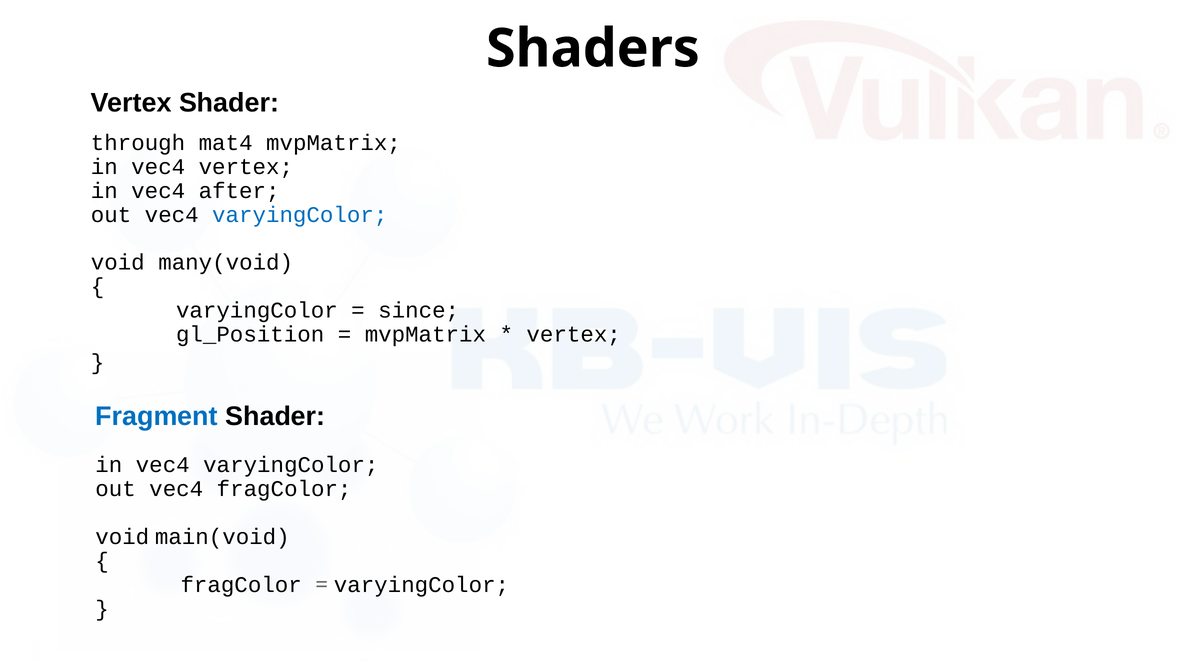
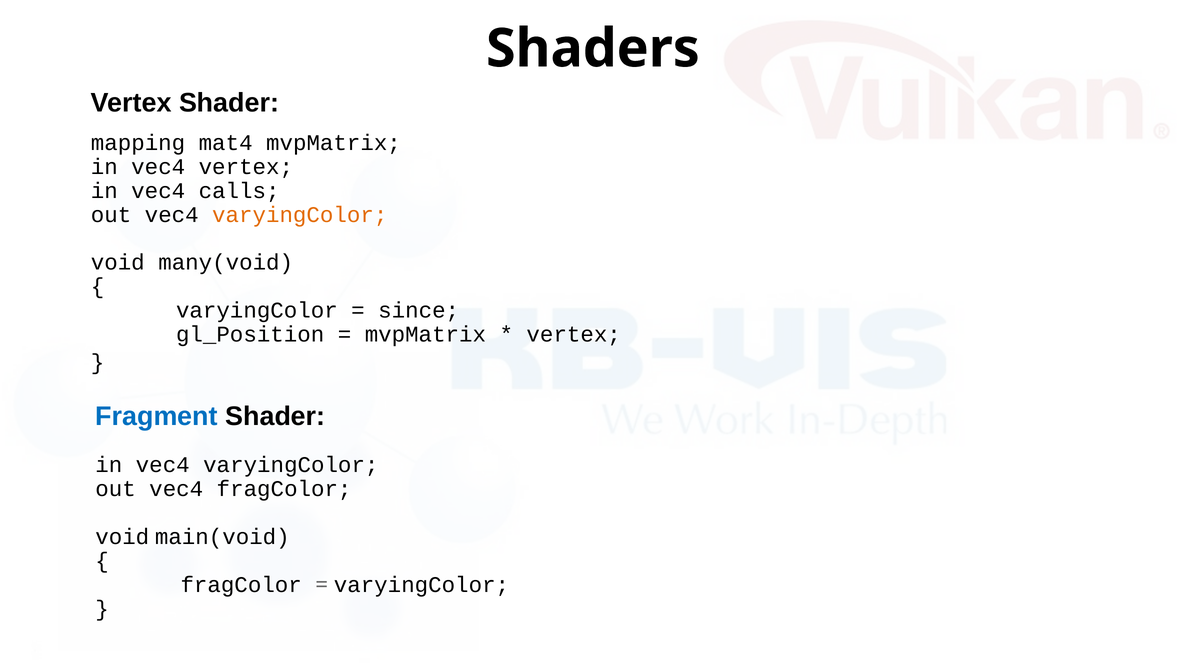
through: through -> mapping
after: after -> calls
varyingColor at (300, 215) colour: blue -> orange
